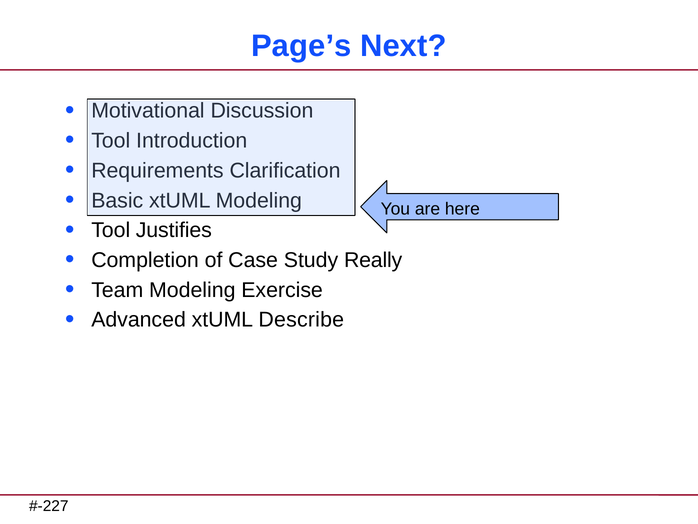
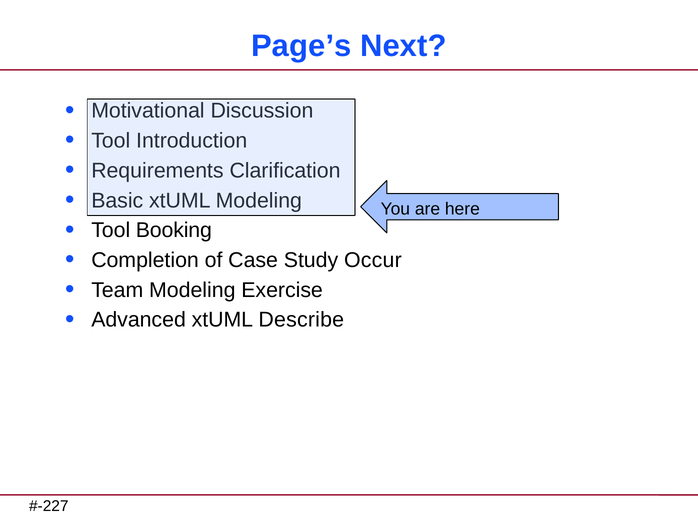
Justifies: Justifies -> Booking
Really: Really -> Occur
